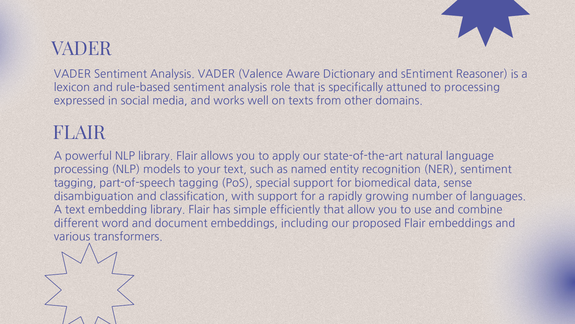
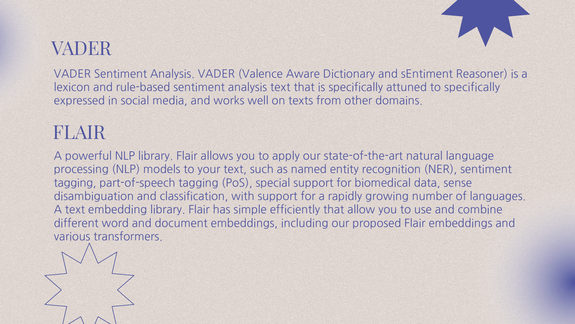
analysis role: role -> text
to processing: processing -> specifically
